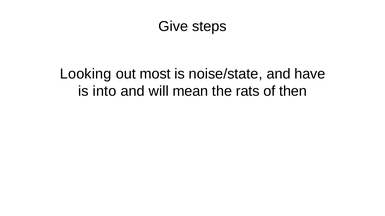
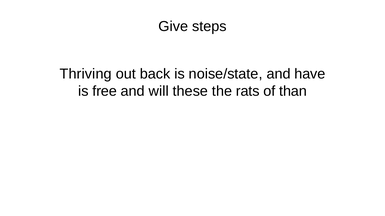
Looking: Looking -> Thriving
most: most -> back
into: into -> free
mean: mean -> these
then: then -> than
